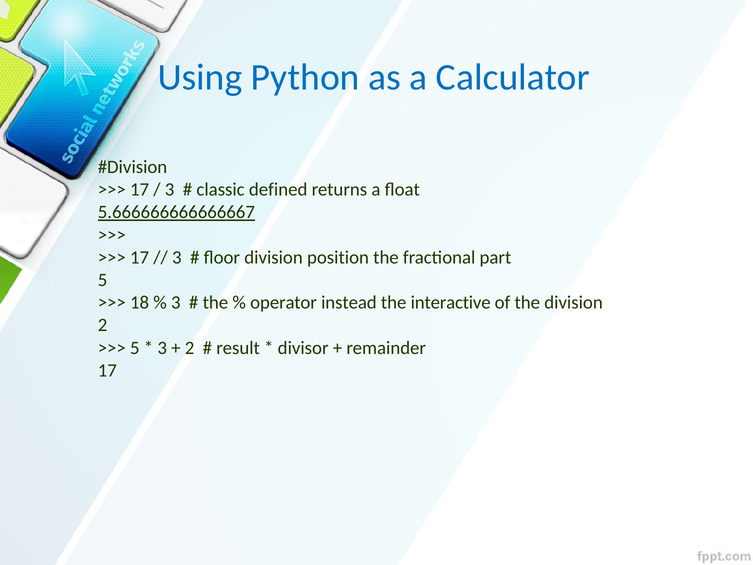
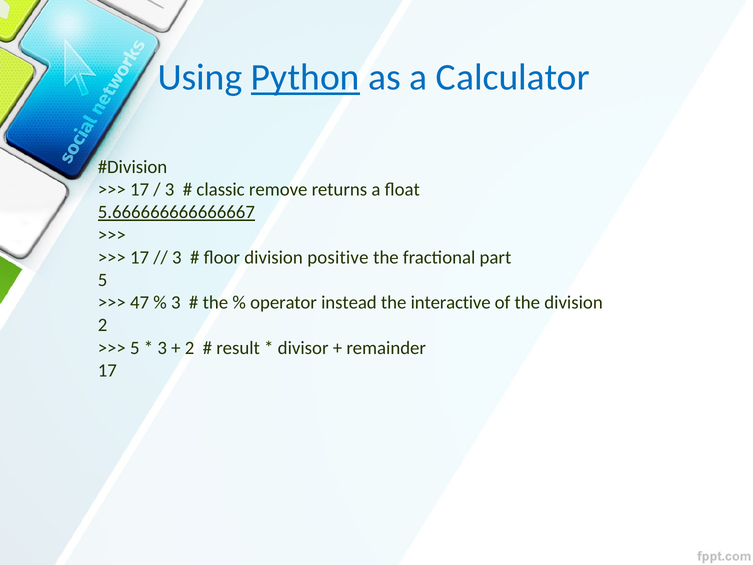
Python underline: none -> present
defined: defined -> remove
position: position -> positive
18: 18 -> 47
